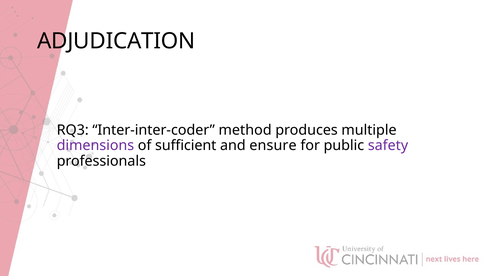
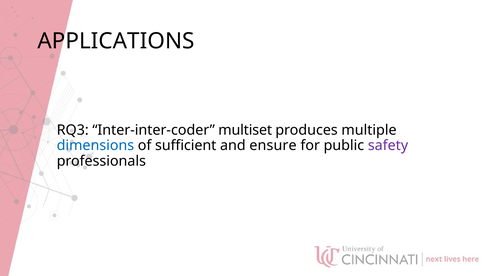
ADJUDICATION: ADJUDICATION -> APPLICATIONS
method: method -> multiset
dimensions colour: purple -> blue
